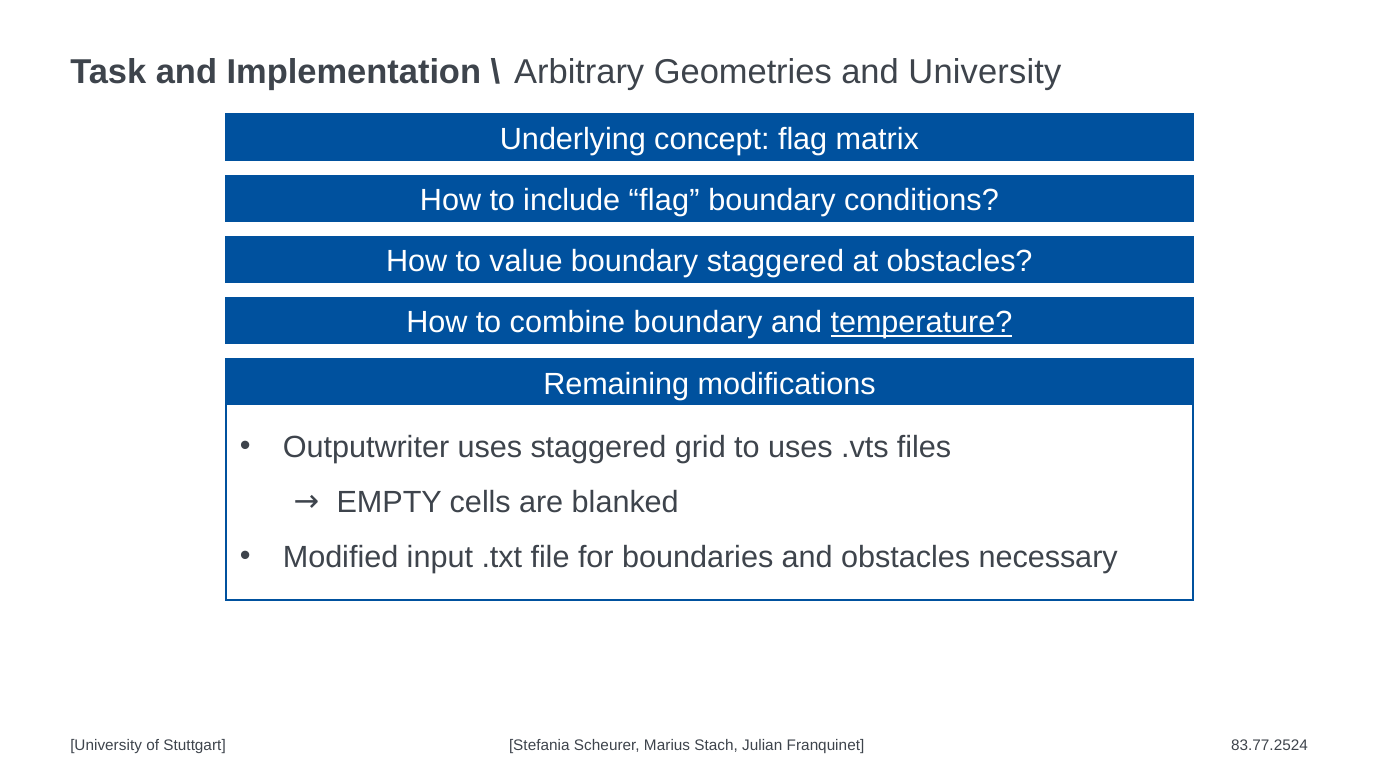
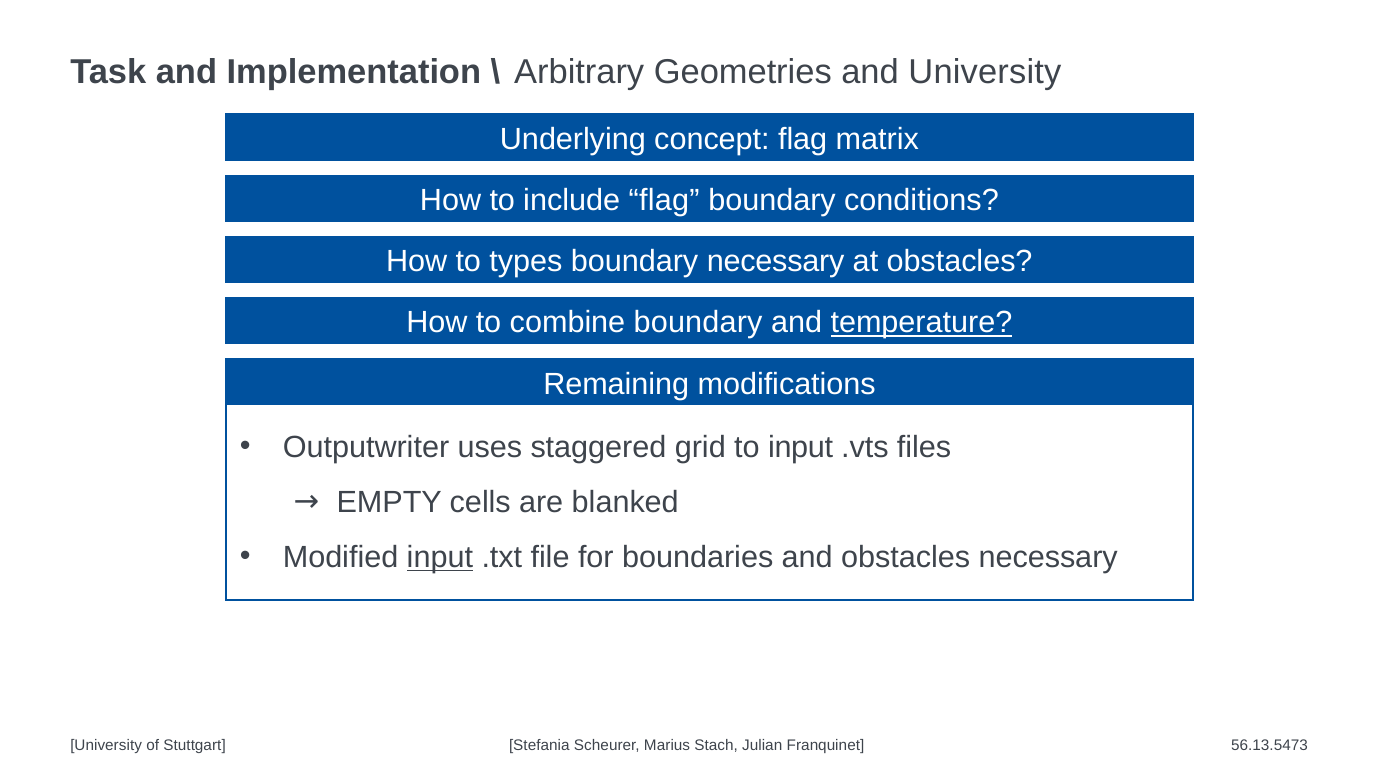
value: value -> types
boundary staggered: staggered -> necessary
to uses: uses -> input
input at (440, 557) underline: none -> present
83.77.2524: 83.77.2524 -> 56.13.5473
